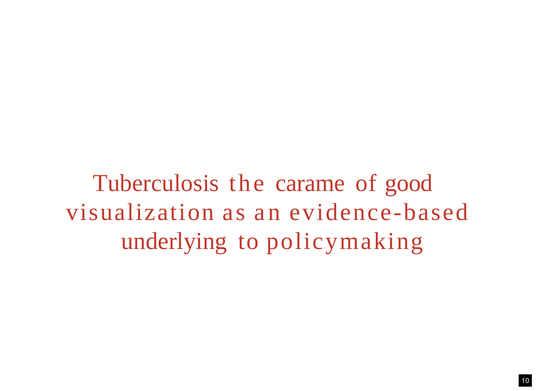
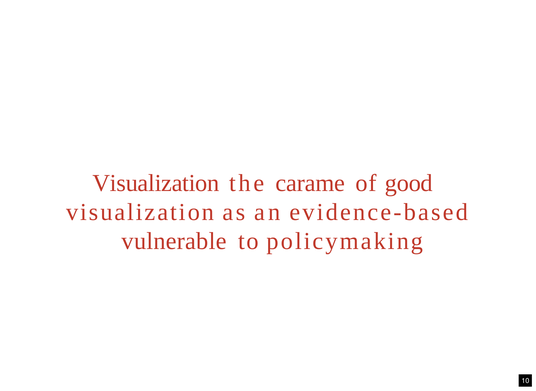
Tuberculosis at (156, 183): Tuberculosis -> Visualization
underlying: underlying -> vulnerable
